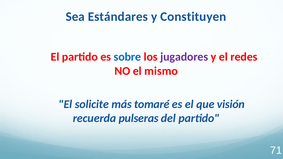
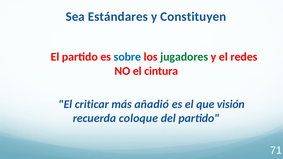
jugadores colour: purple -> green
mismo: mismo -> cintura
solicite: solicite -> criticar
tomaré: tomaré -> añadió
pulseras: pulseras -> coloque
